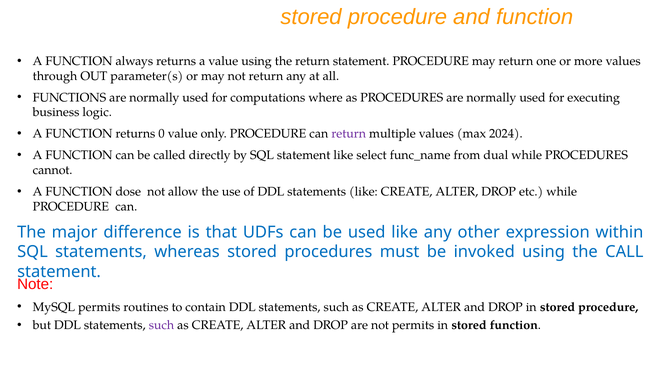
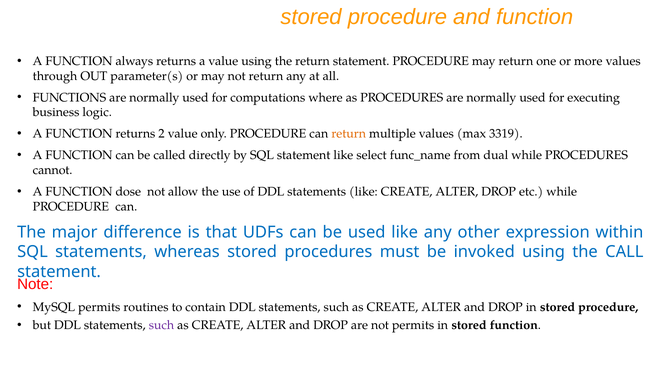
0: 0 -> 2
return at (349, 134) colour: purple -> orange
2024: 2024 -> 3319
